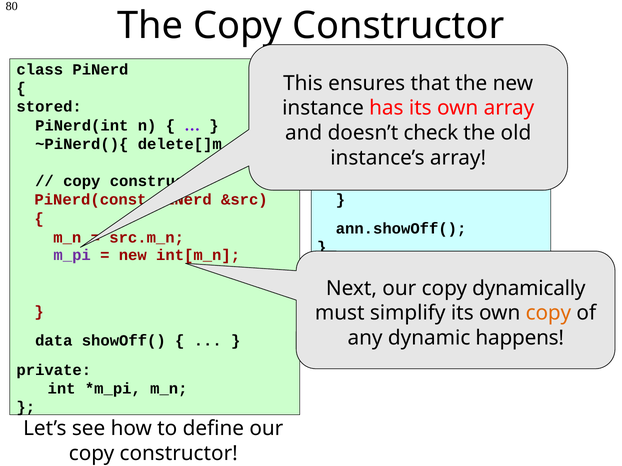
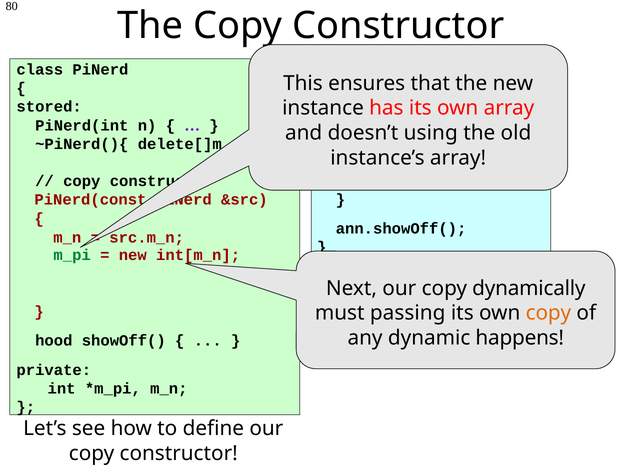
check: check -> using
m_pi colour: purple -> green
simplify: simplify -> passing
data: data -> hood
